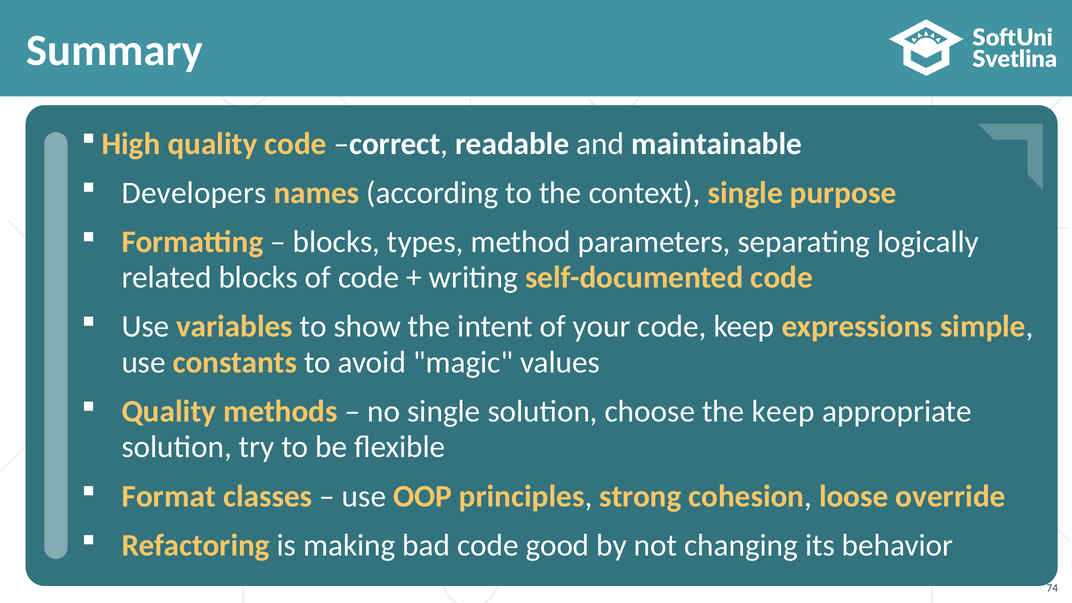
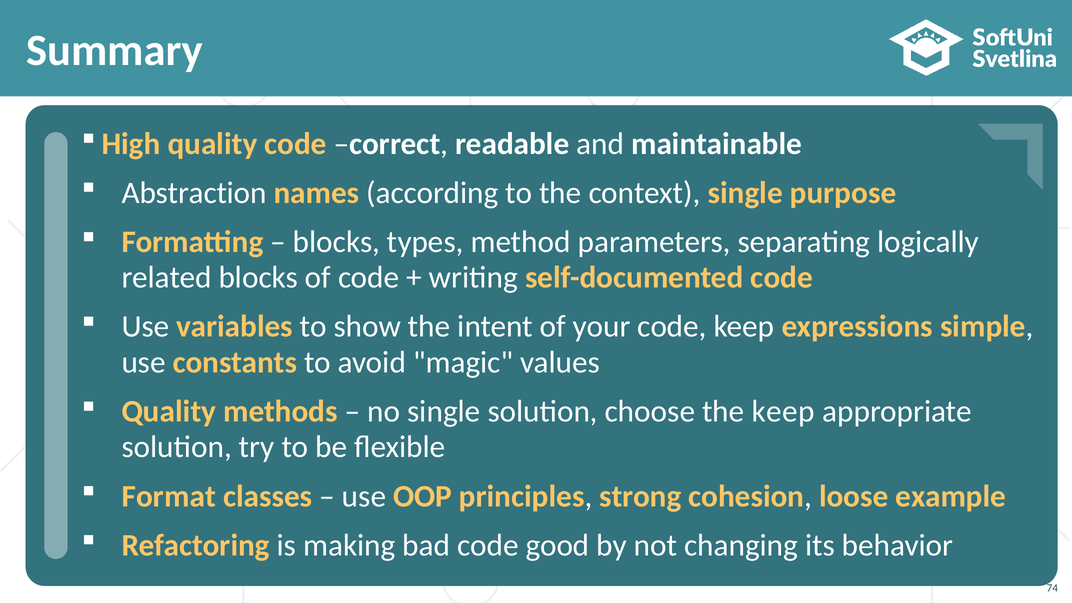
Developers: Developers -> Abstraction
override: override -> example
